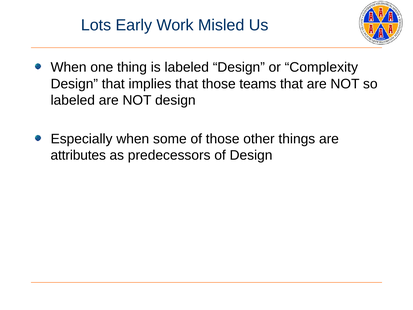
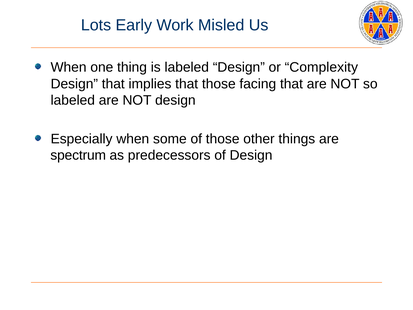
teams: teams -> facing
attributes: attributes -> spectrum
